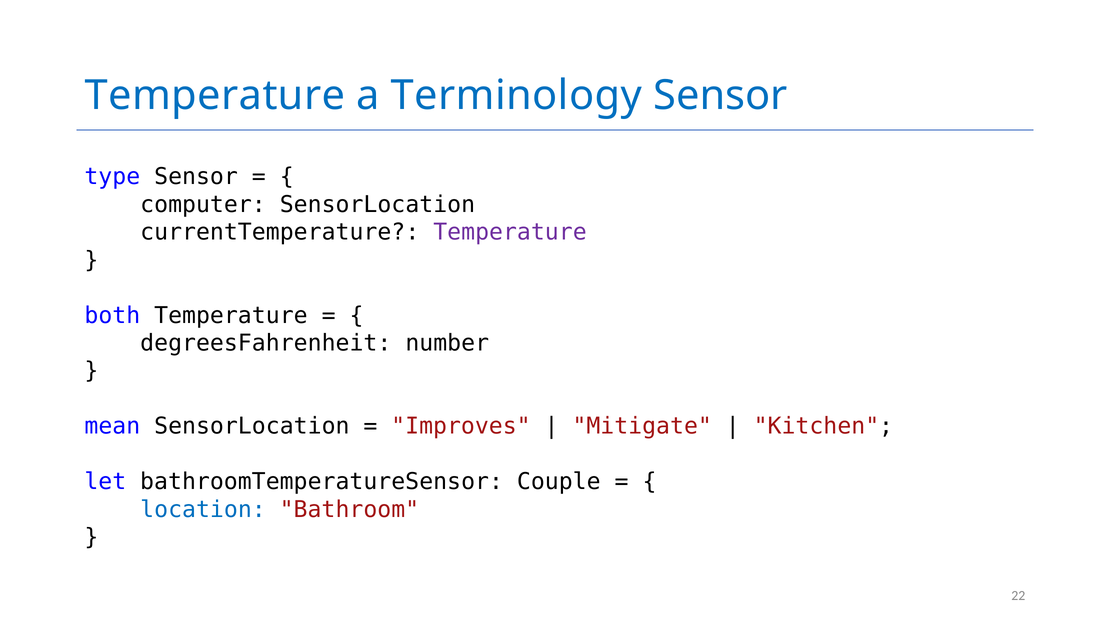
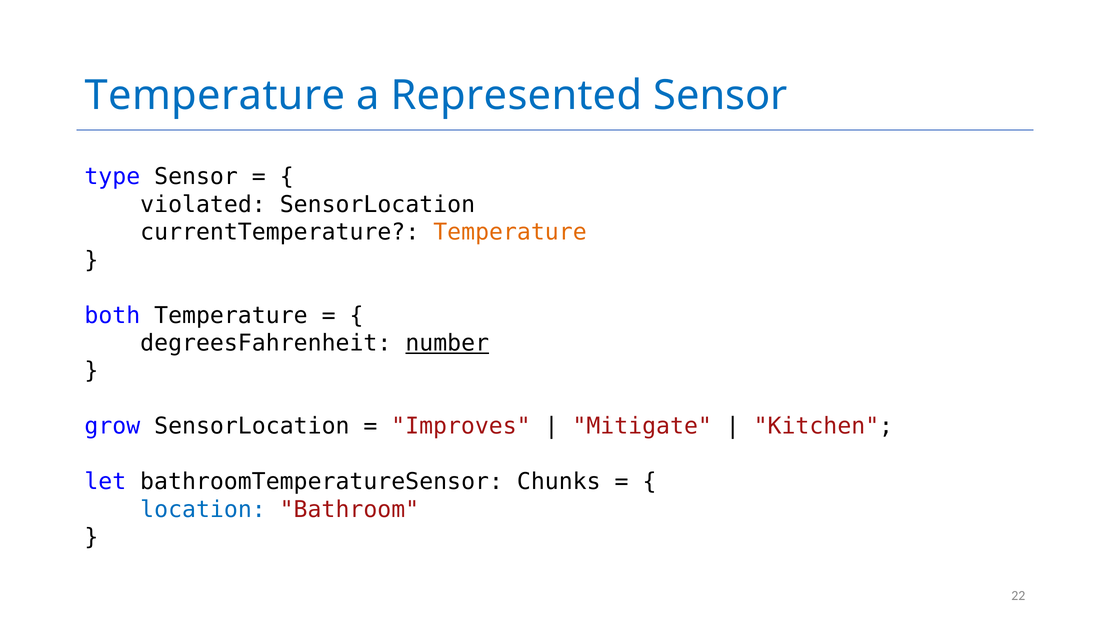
Terminology: Terminology -> Represented
computer: computer -> violated
Temperature at (510, 232) colour: purple -> orange
number underline: none -> present
mean: mean -> grow
Couple: Couple -> Chunks
